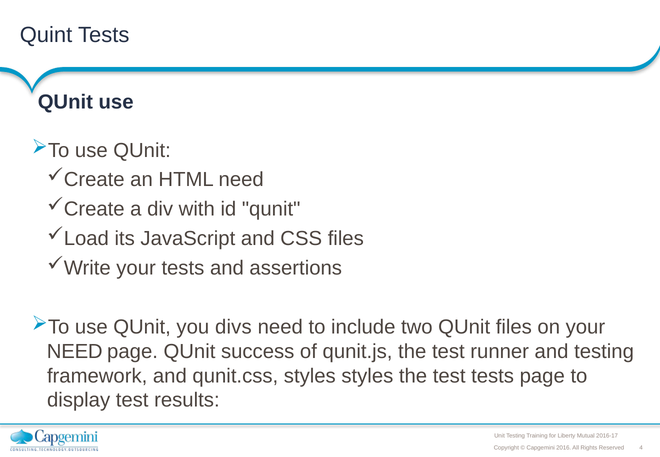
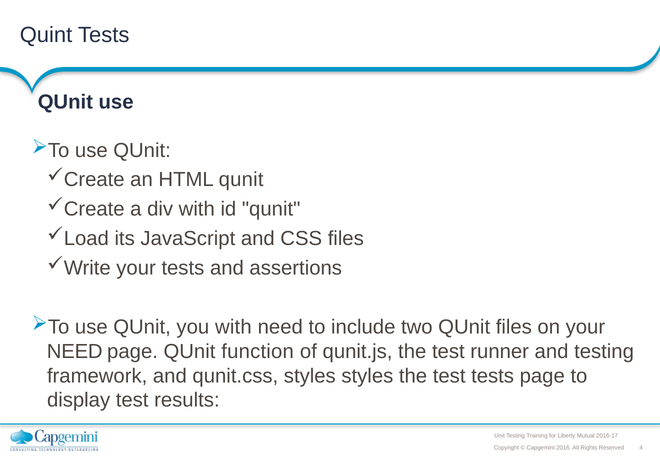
HTML need: need -> qunit
you divs: divs -> with
success: success -> function
